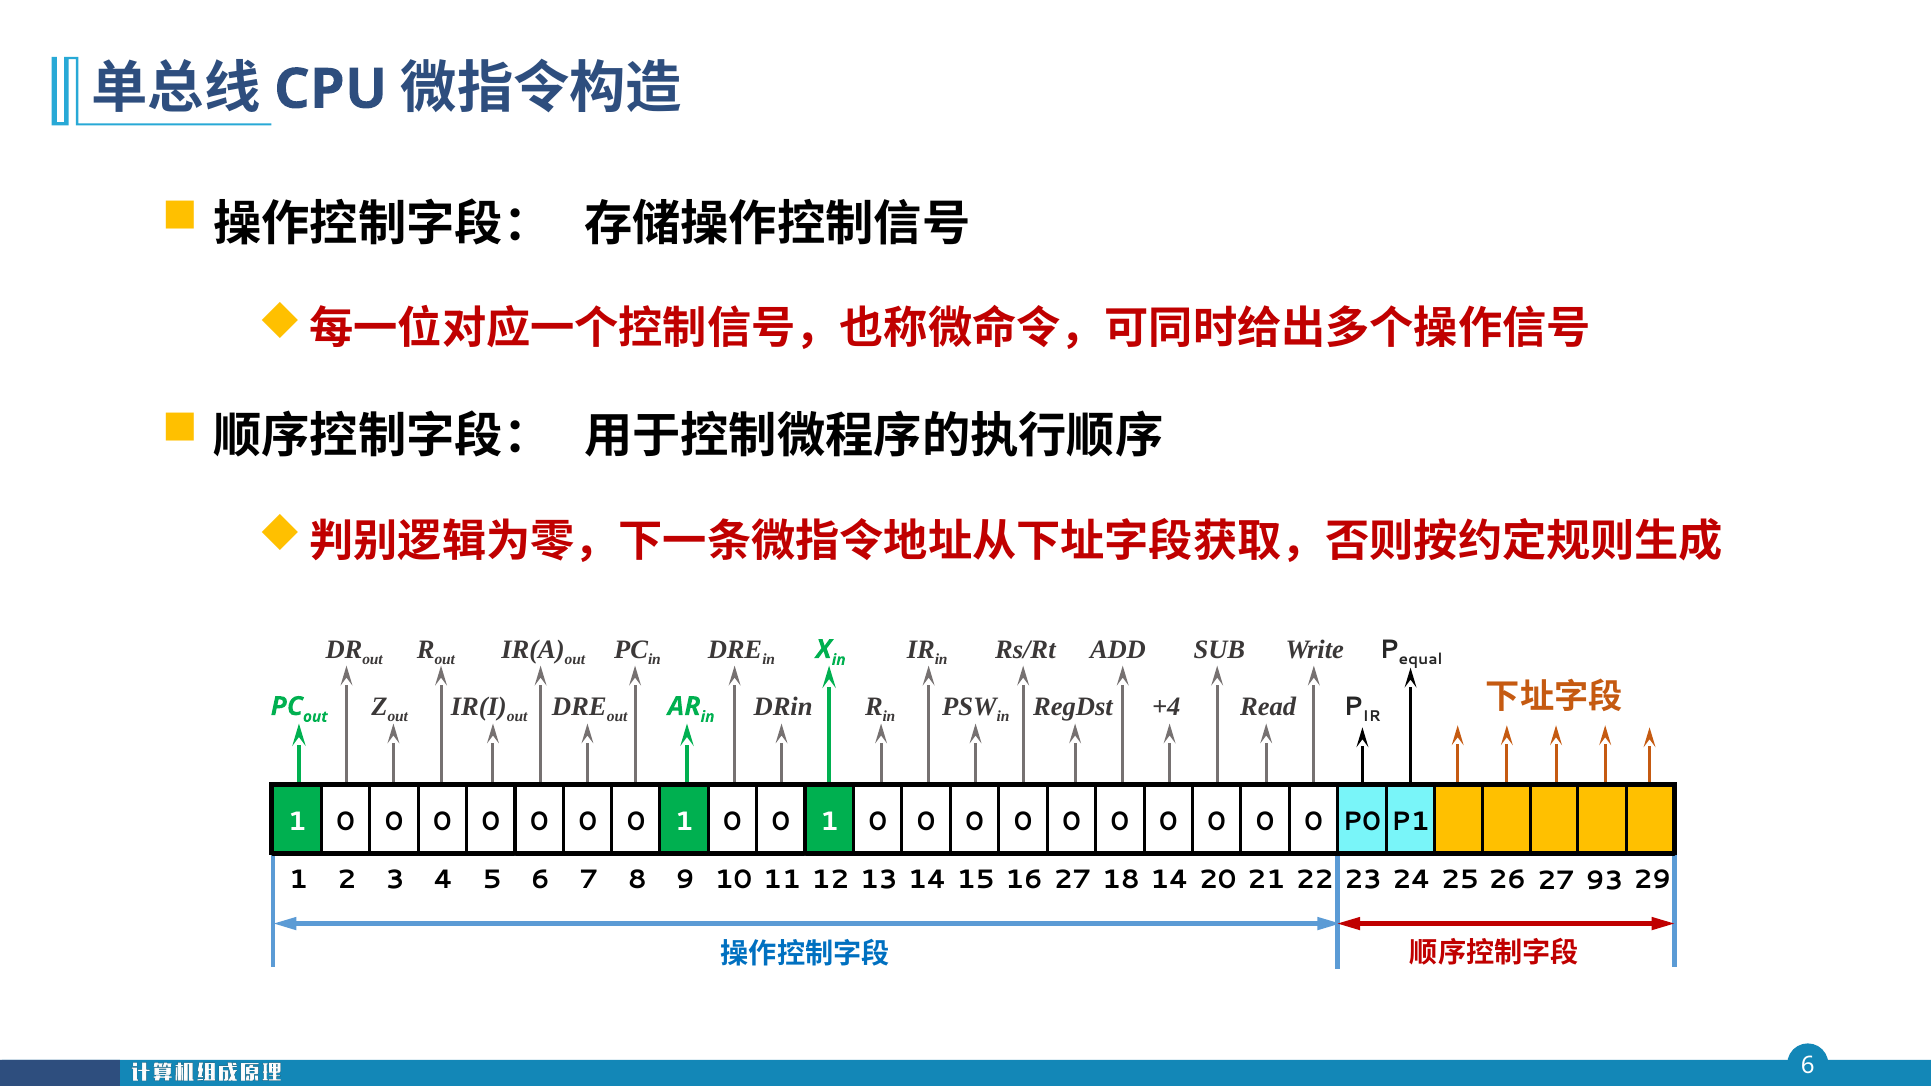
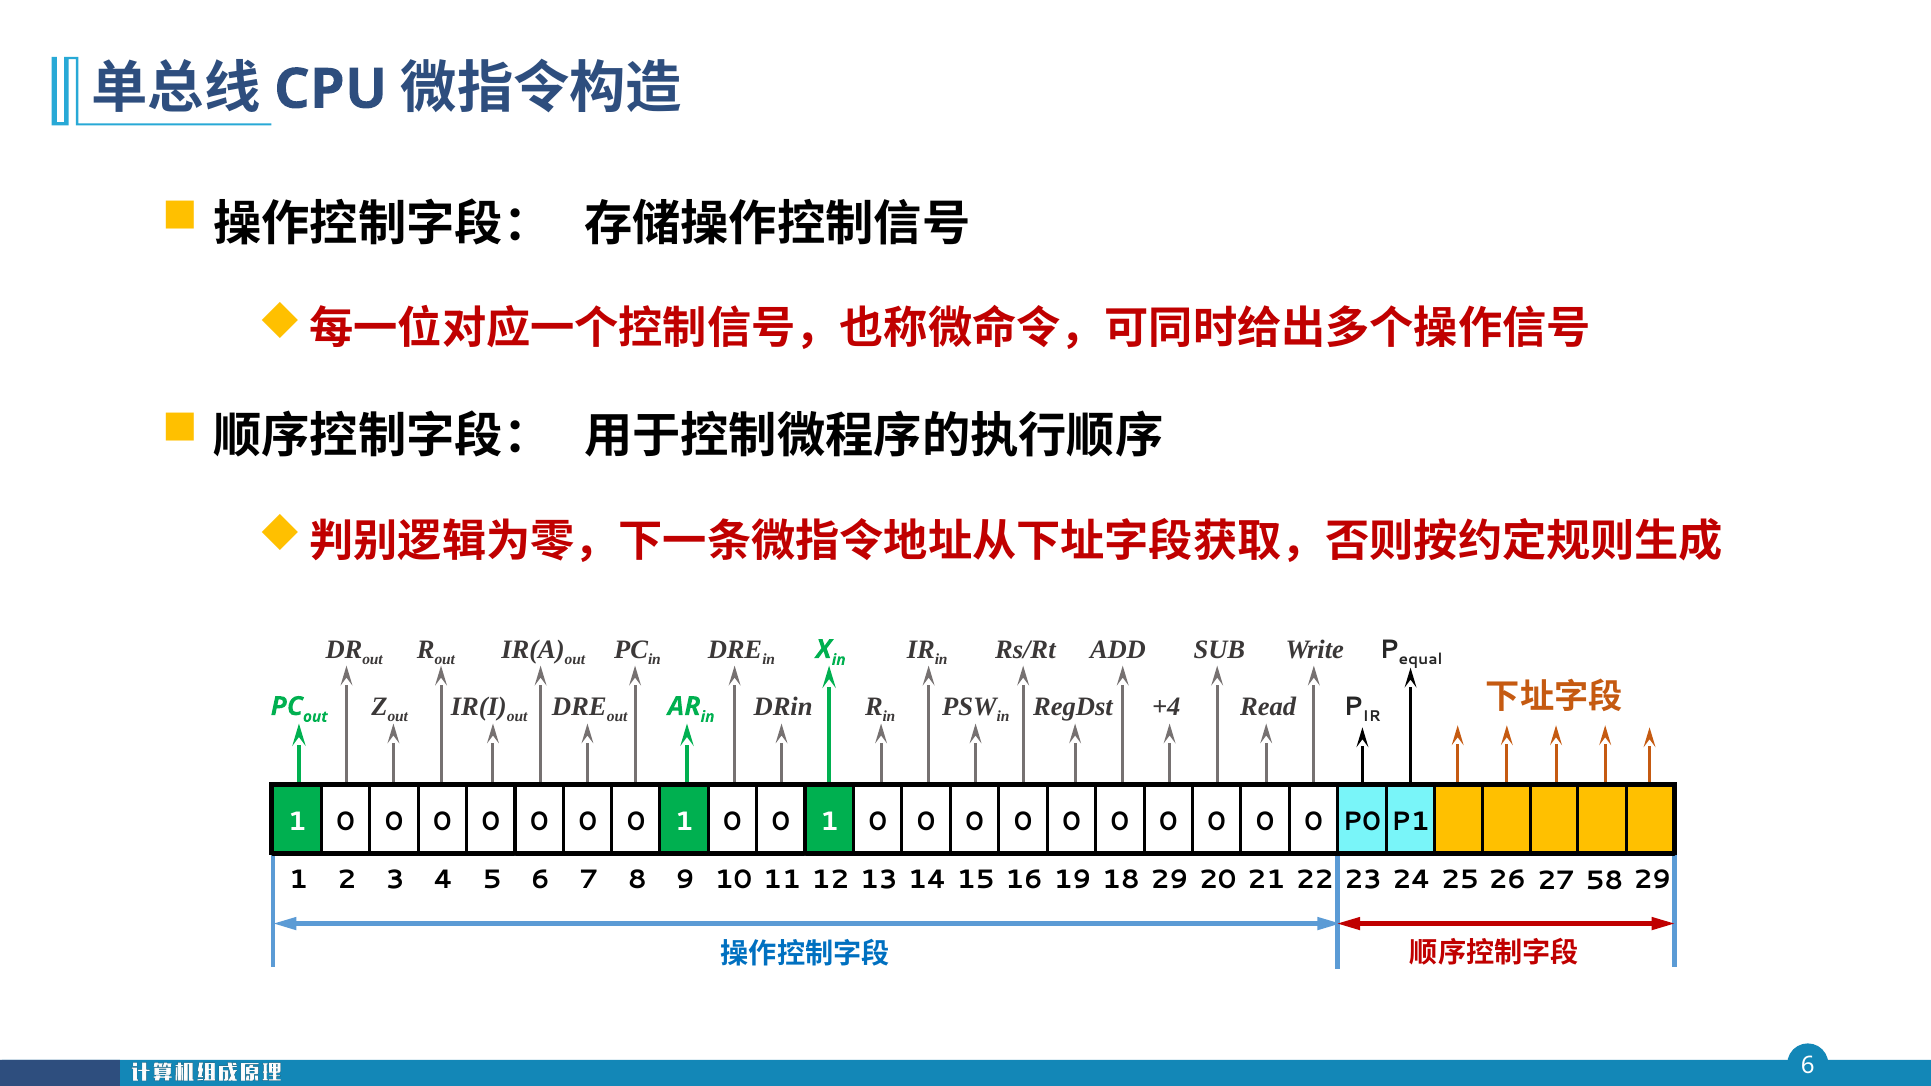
16 27: 27 -> 19
18 14: 14 -> 29
93: 93 -> 58
